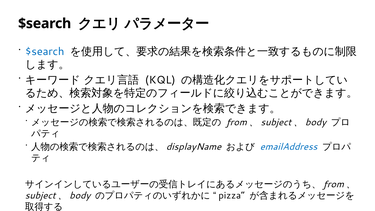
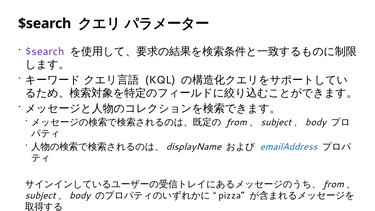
$search at (45, 51) colour: blue -> purple
